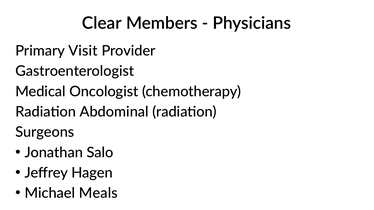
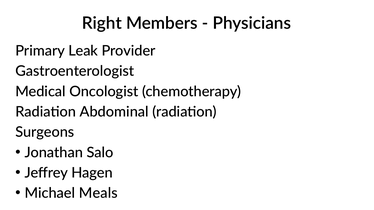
Clear: Clear -> Right
Visit: Visit -> Leak
